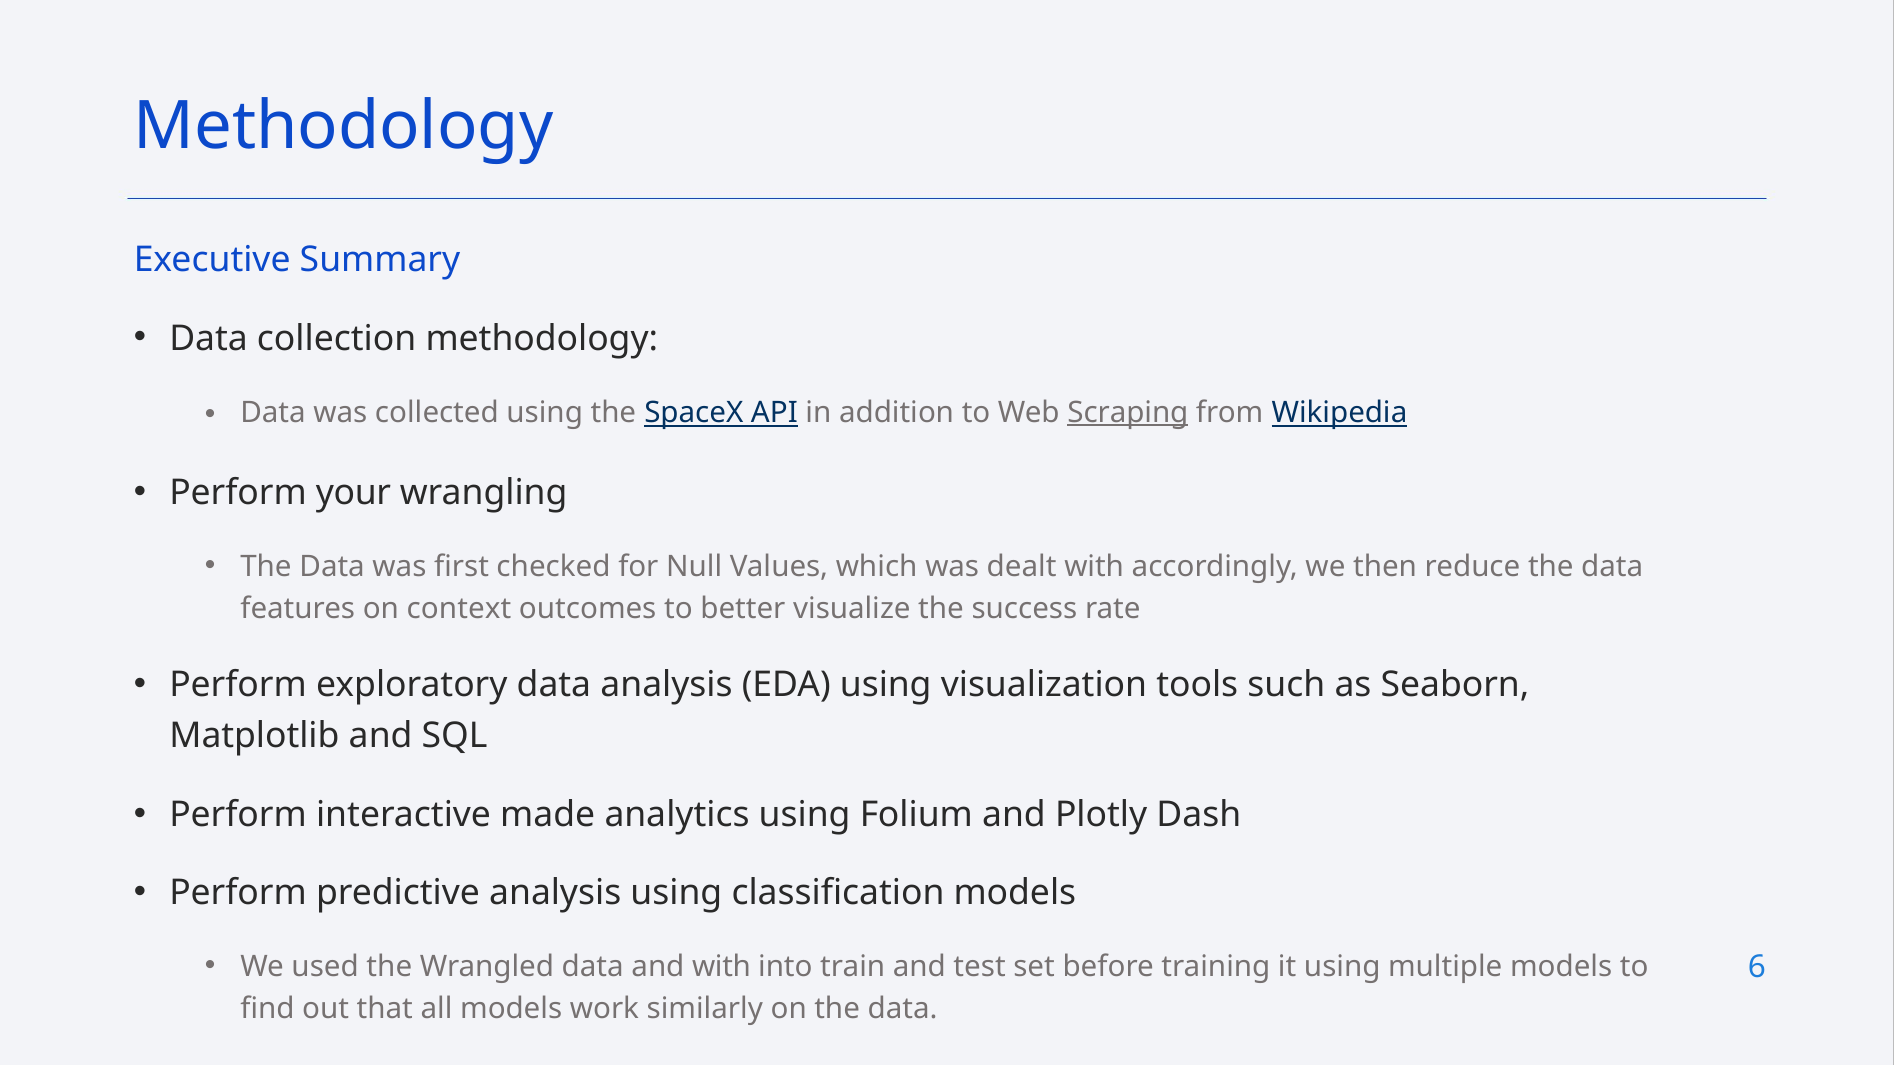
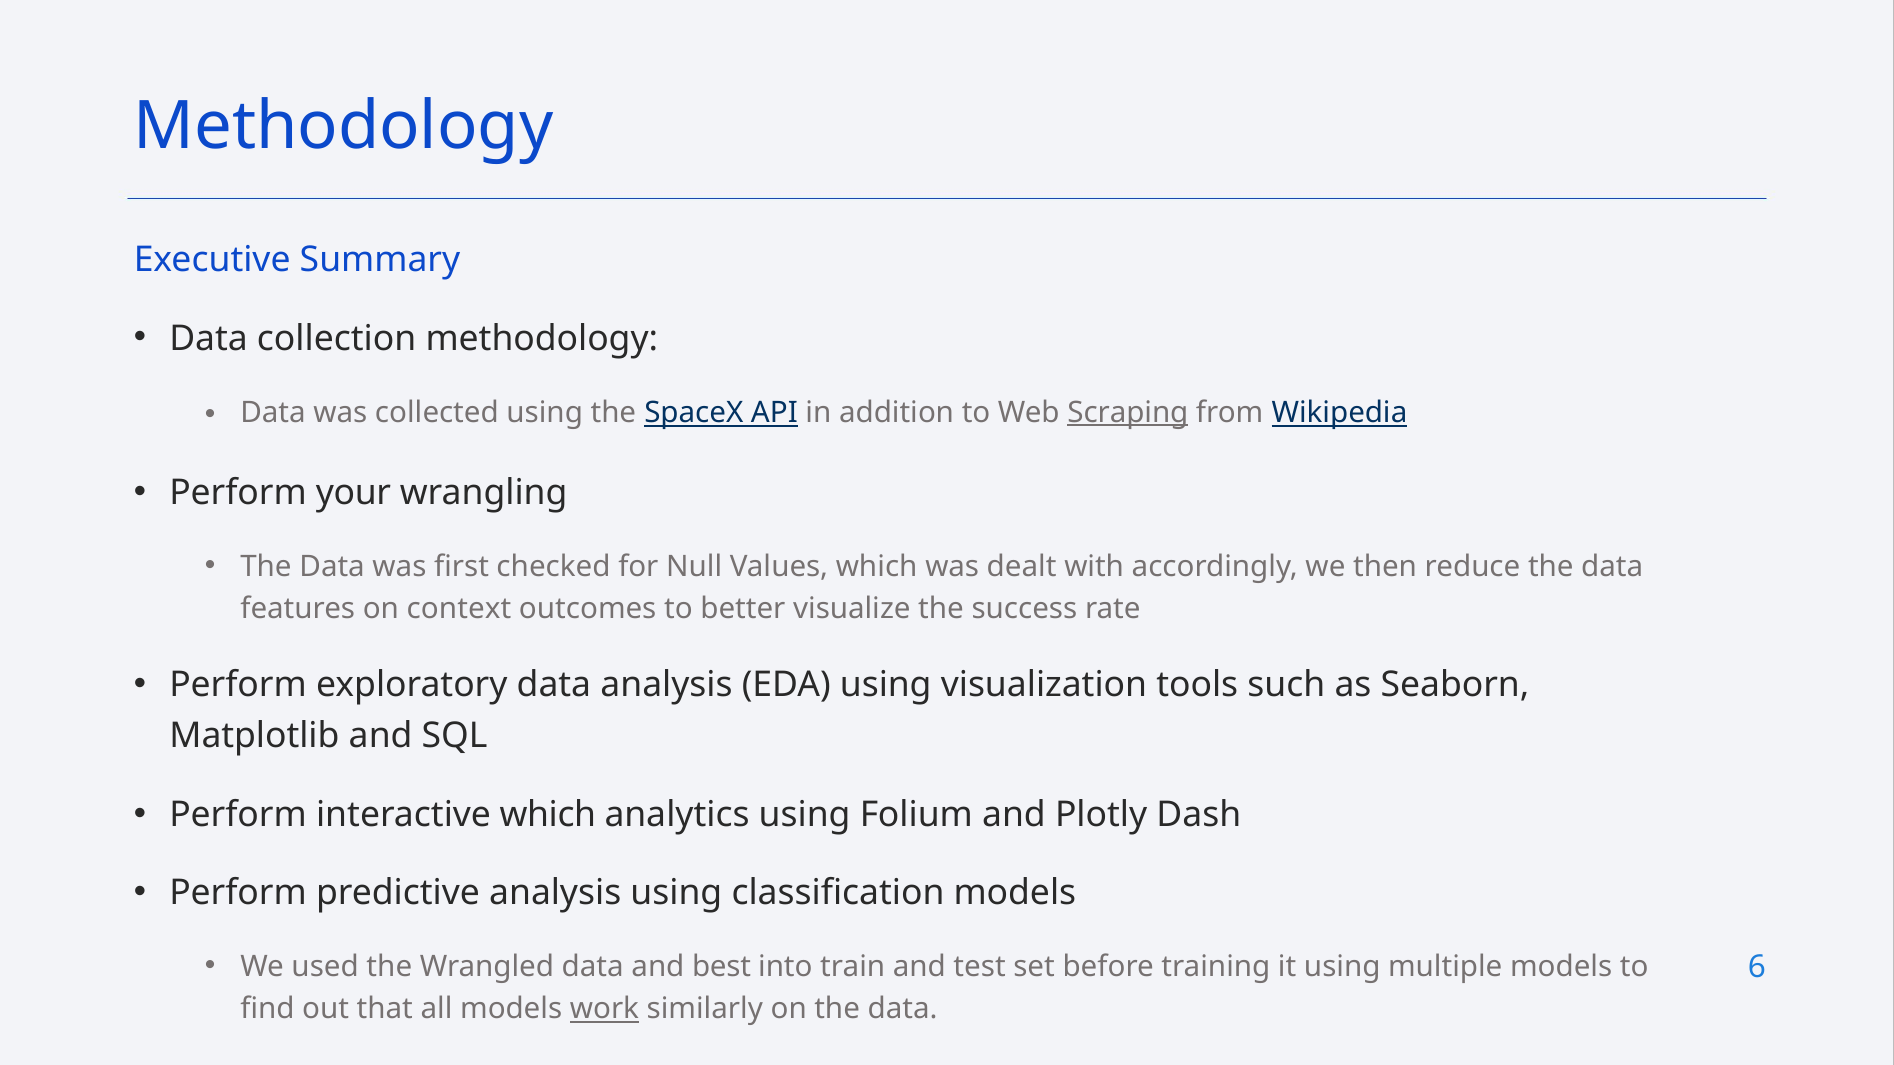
interactive made: made -> which
and with: with -> best
work underline: none -> present
